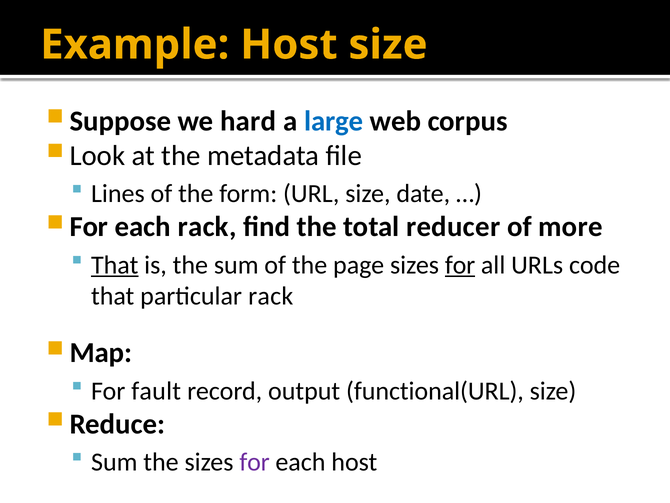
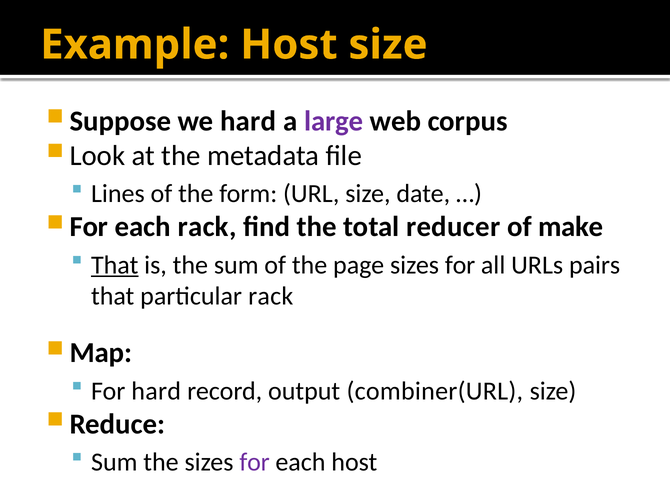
large colour: blue -> purple
more: more -> make
for at (460, 265) underline: present -> none
code: code -> pairs
For fault: fault -> hard
functional(URL: functional(URL -> combiner(URL
